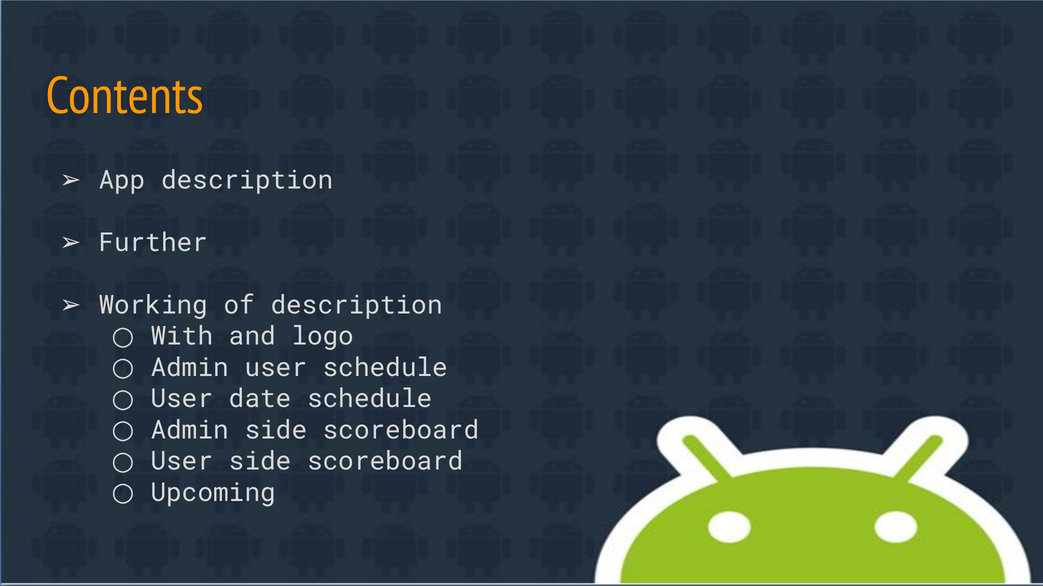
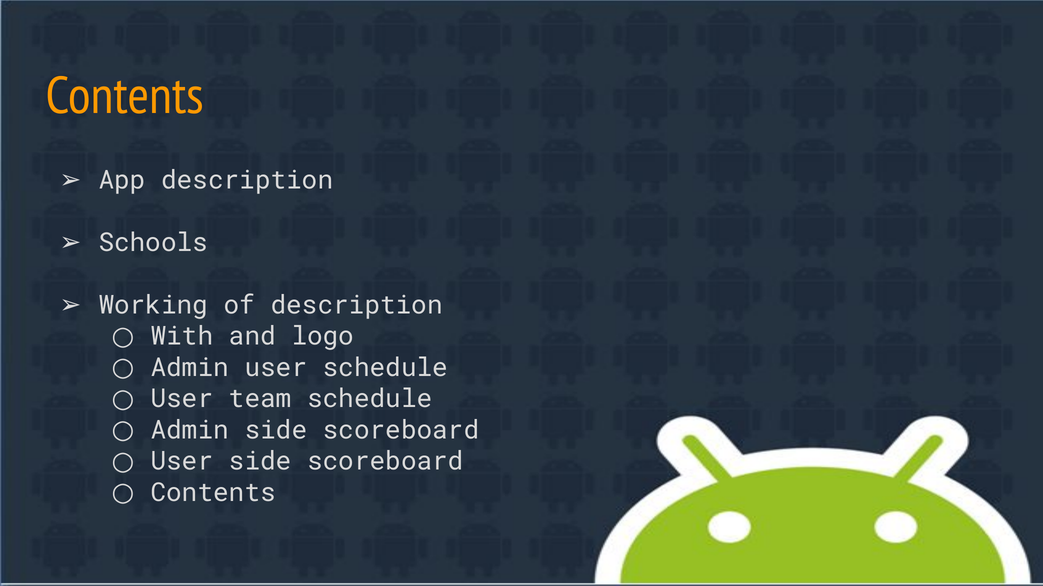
Further: Further -> Schools
date: date -> team
Upcoming at (213, 493): Upcoming -> Contents
